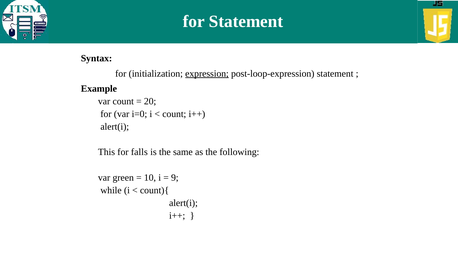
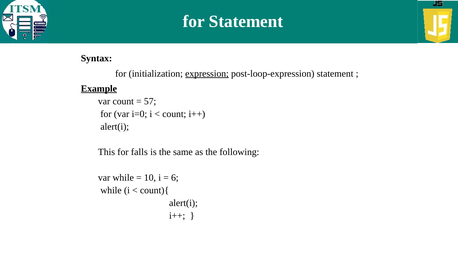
Example underline: none -> present
20: 20 -> 57
var green: green -> while
9: 9 -> 6
